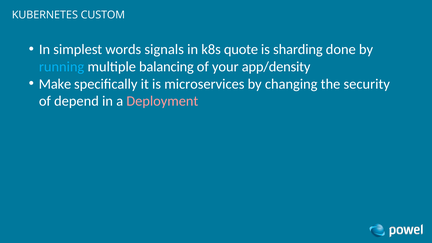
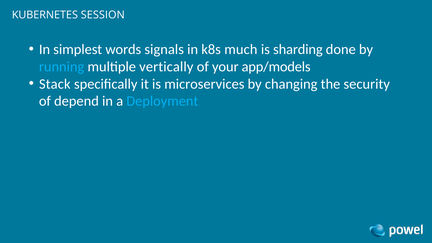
CUSTOM: CUSTOM -> SESSION
quote: quote -> much
balancing: balancing -> vertically
app/density: app/density -> app/models
Make: Make -> Stack
Deployment colour: pink -> light blue
